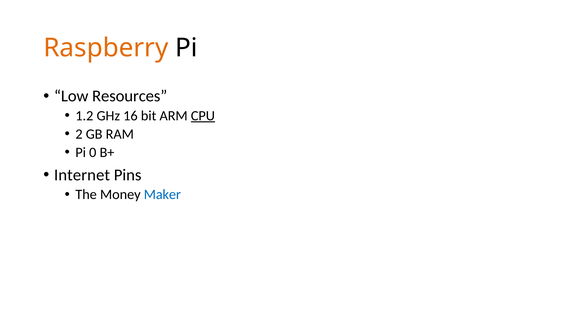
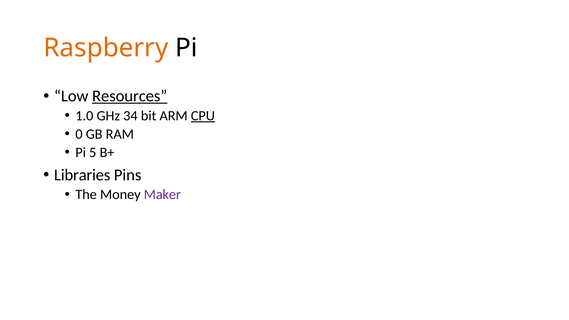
Resources underline: none -> present
1.2: 1.2 -> 1.0
16: 16 -> 34
2: 2 -> 0
0: 0 -> 5
Internet: Internet -> Libraries
Maker colour: blue -> purple
